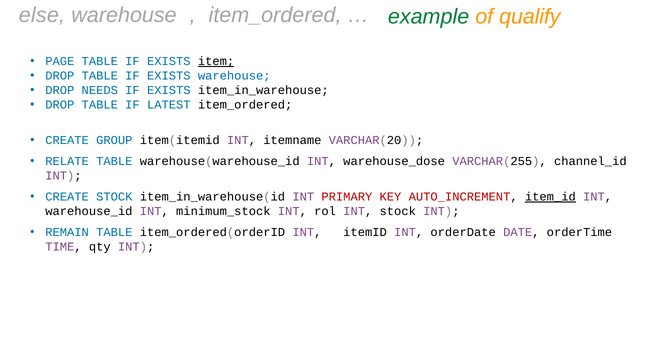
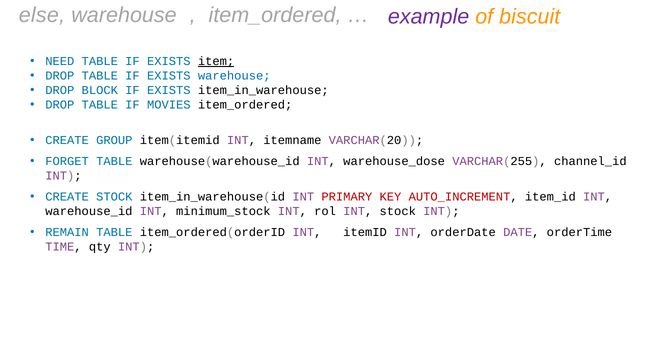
example colour: green -> purple
qualify: qualify -> biscuit
PAGE: PAGE -> NEED
NEEDS: NEEDS -> BLOCK
LATEST: LATEST -> MOVIES
RELATE: RELATE -> FORGET
item_id underline: present -> none
